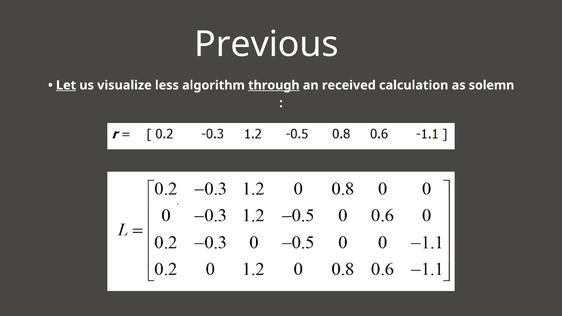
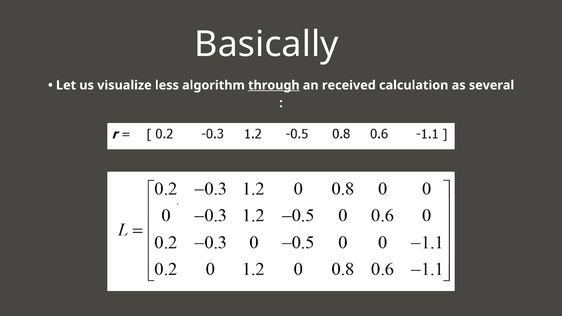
Previous: Previous -> Basically
Let underline: present -> none
solemn: solemn -> several
